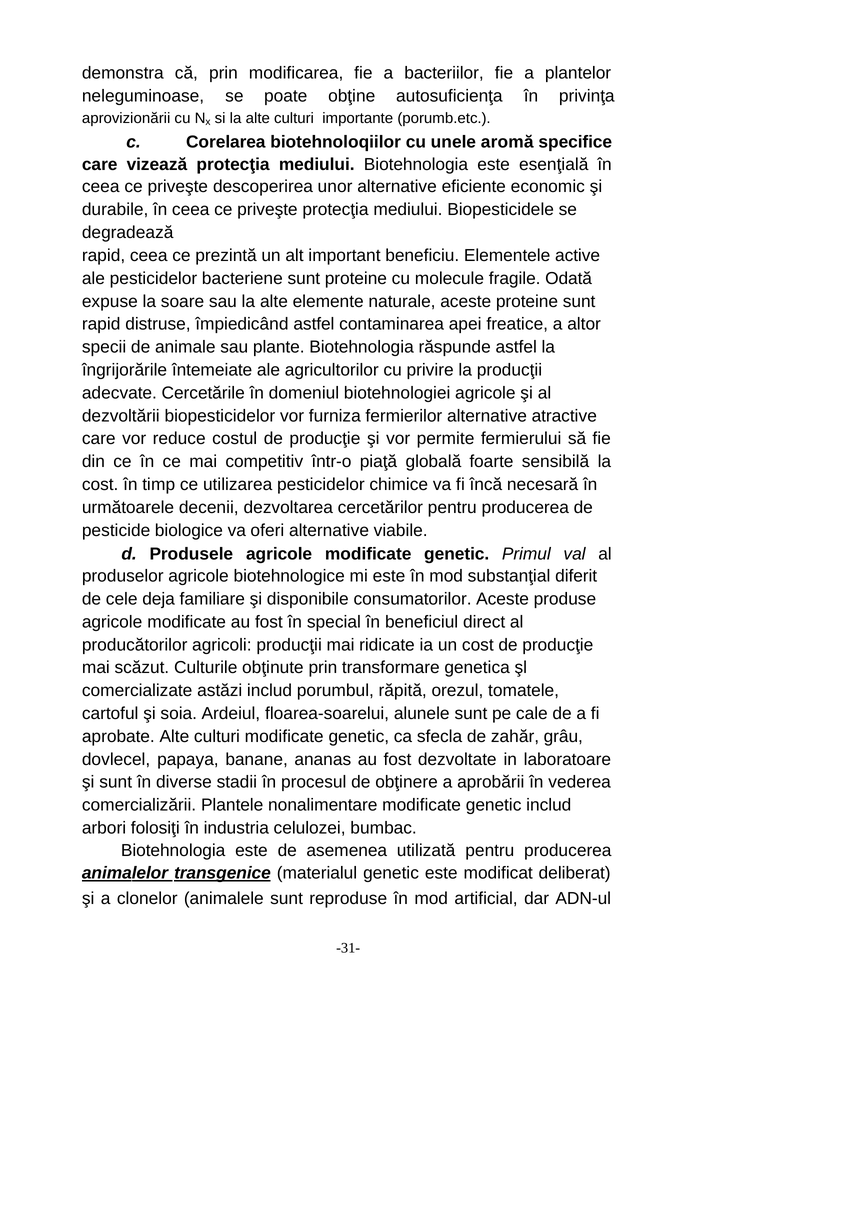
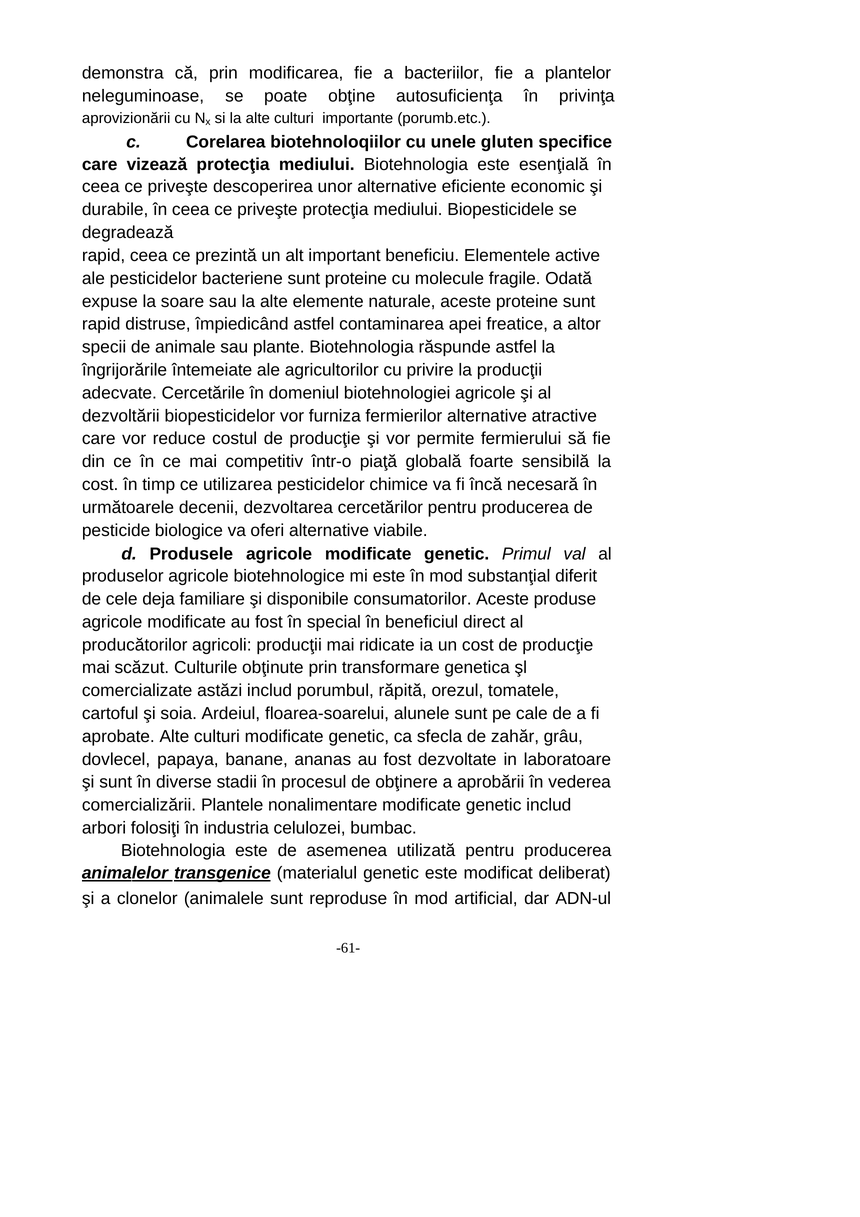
aromă: aromă -> gluten
-31-: -31- -> -61-
